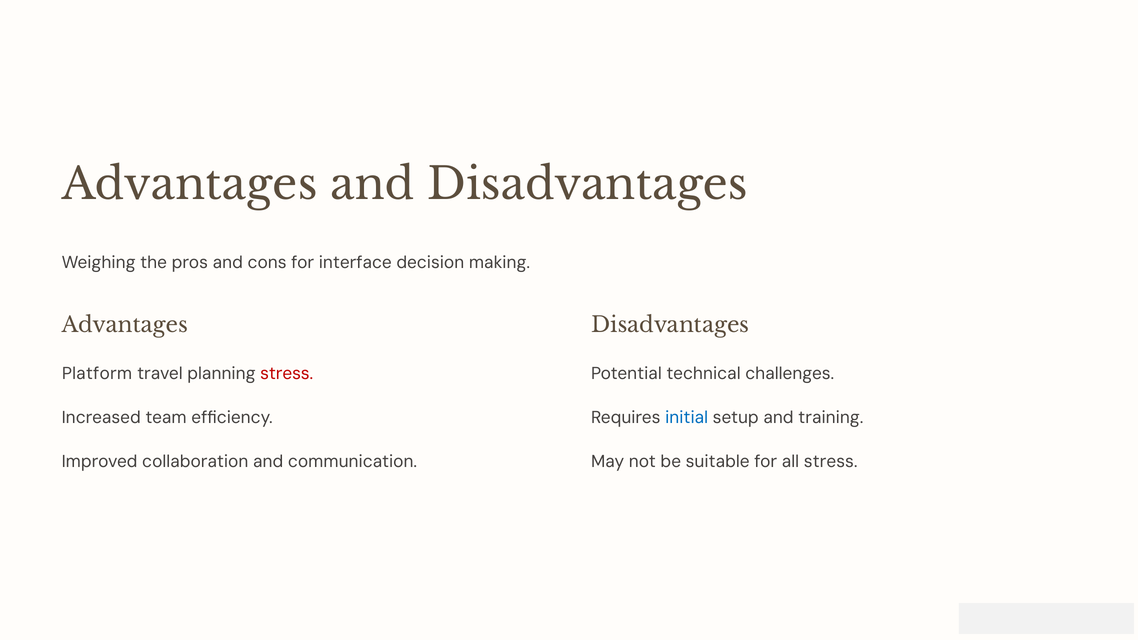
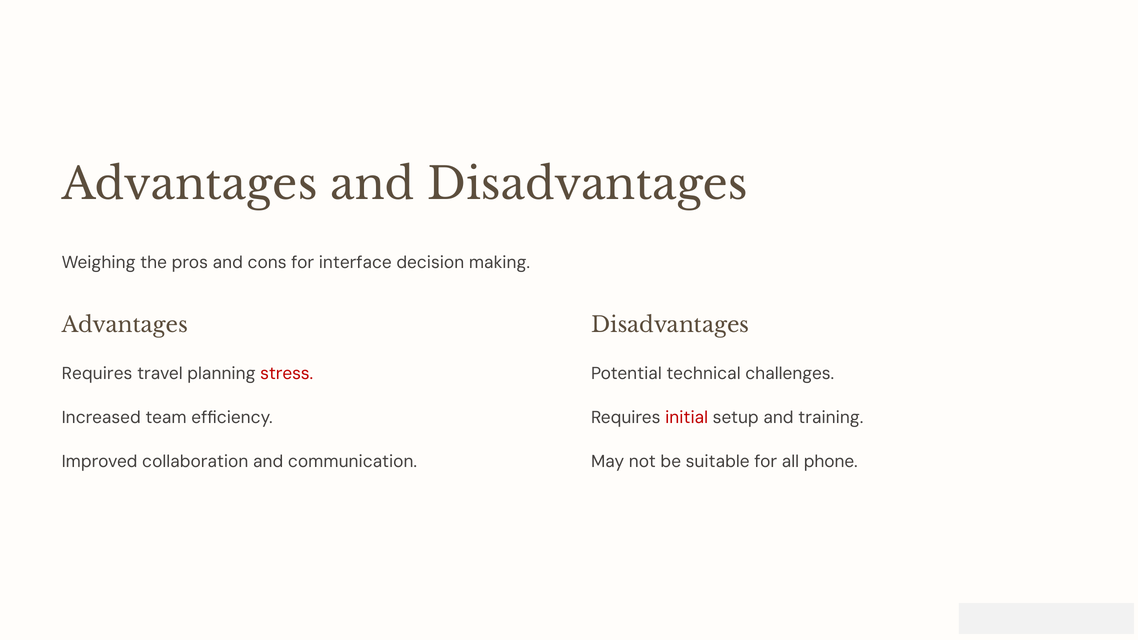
Platform at (97, 374): Platform -> Requires
initial colour: blue -> red
all stress: stress -> phone
